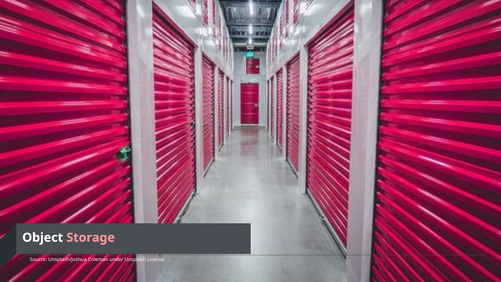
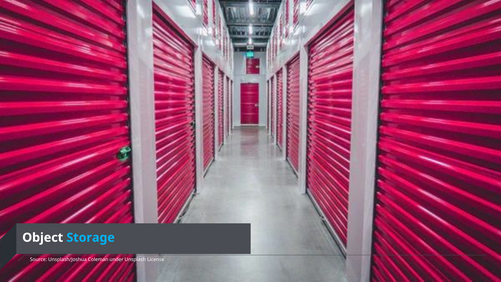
Storage colour: pink -> light blue
